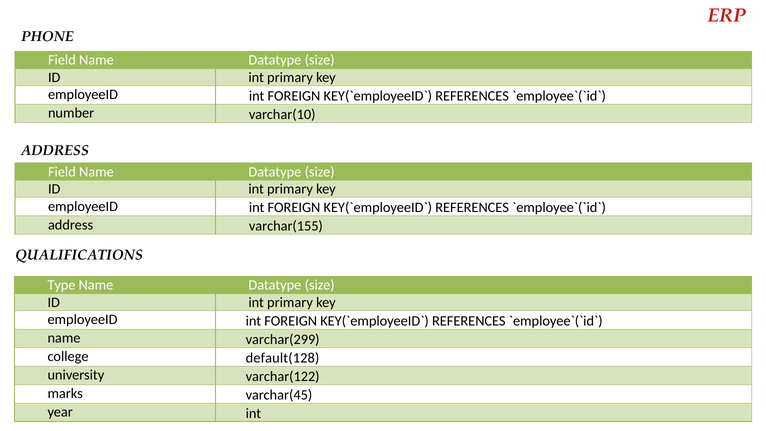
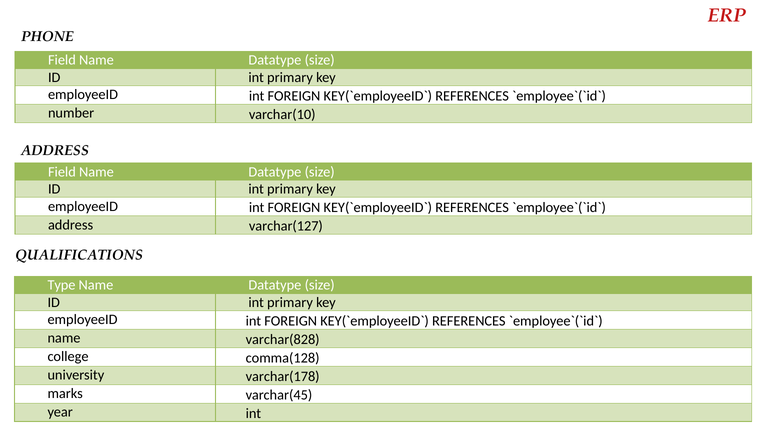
varchar(155: varchar(155 -> varchar(127
varchar(299: varchar(299 -> varchar(828
default(128: default(128 -> comma(128
varchar(122: varchar(122 -> varchar(178
